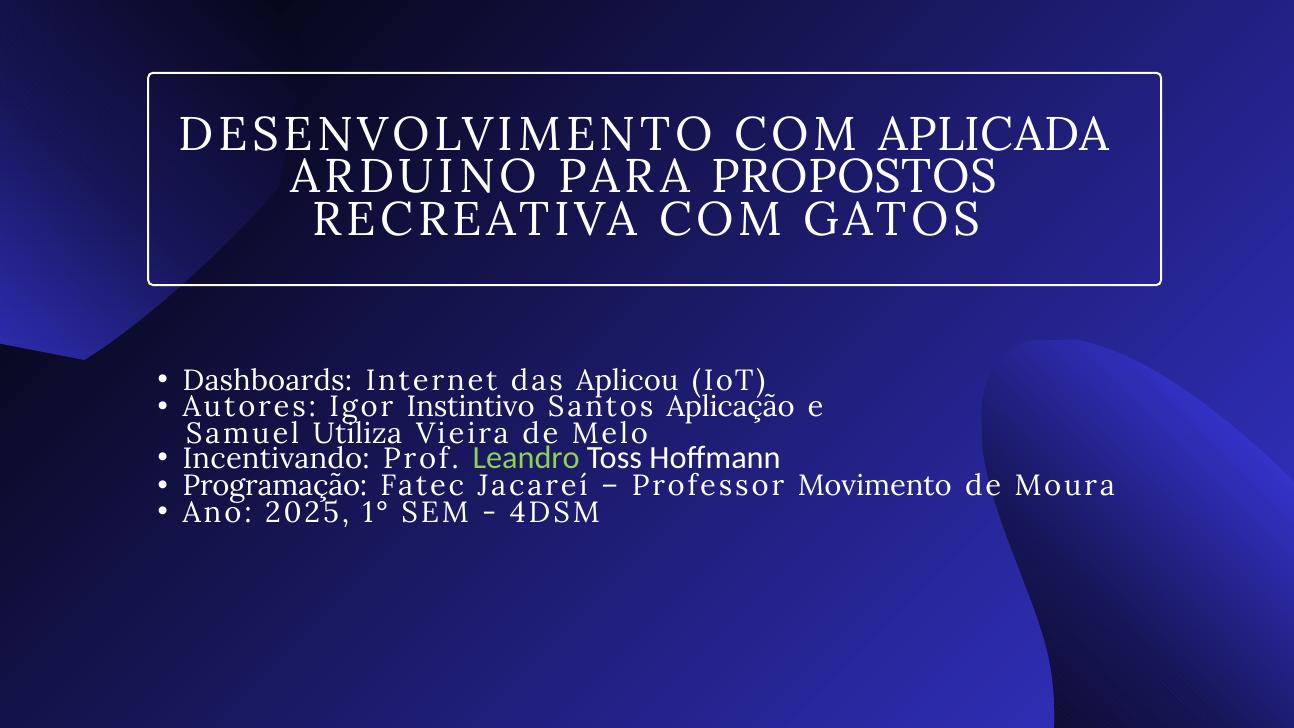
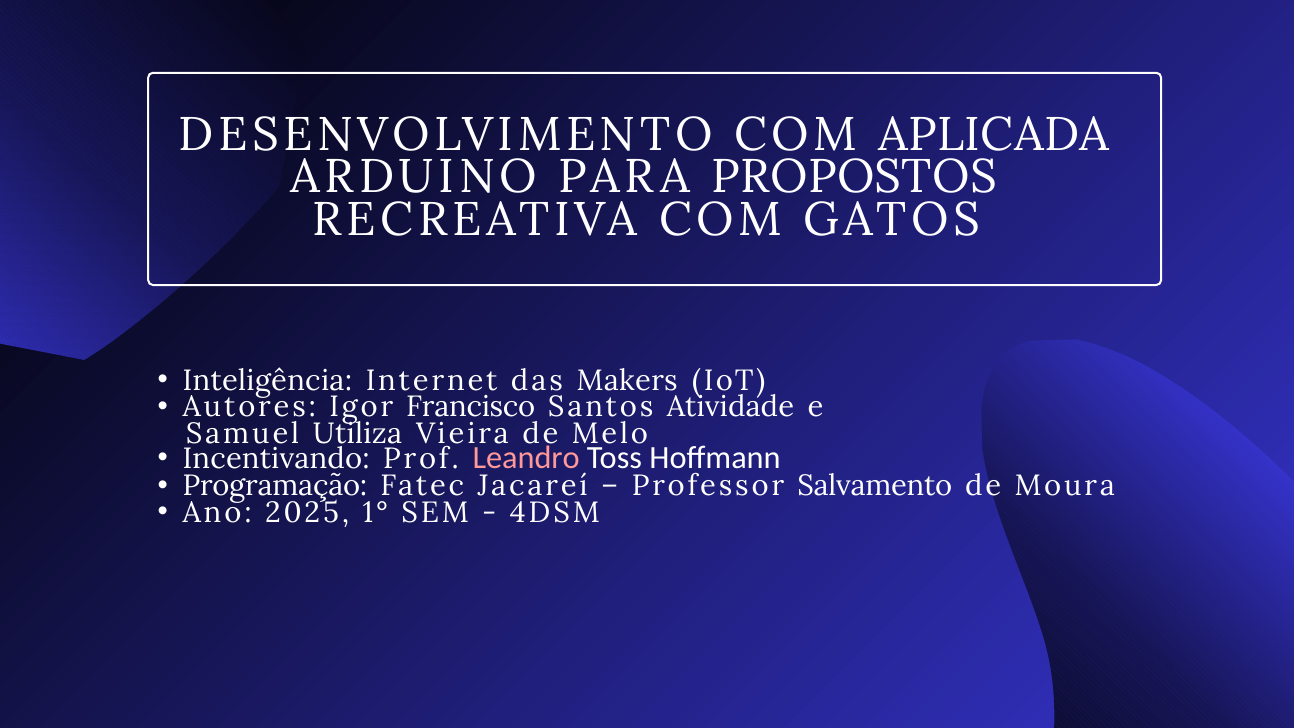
Dashboards: Dashboards -> Inteligência
Aplicou: Aplicou -> Makers
Instintivo: Instintivo -> Francisco
Aplicação: Aplicação -> Atividade
Leandro colour: light green -> pink
Movimento: Movimento -> Salvamento
